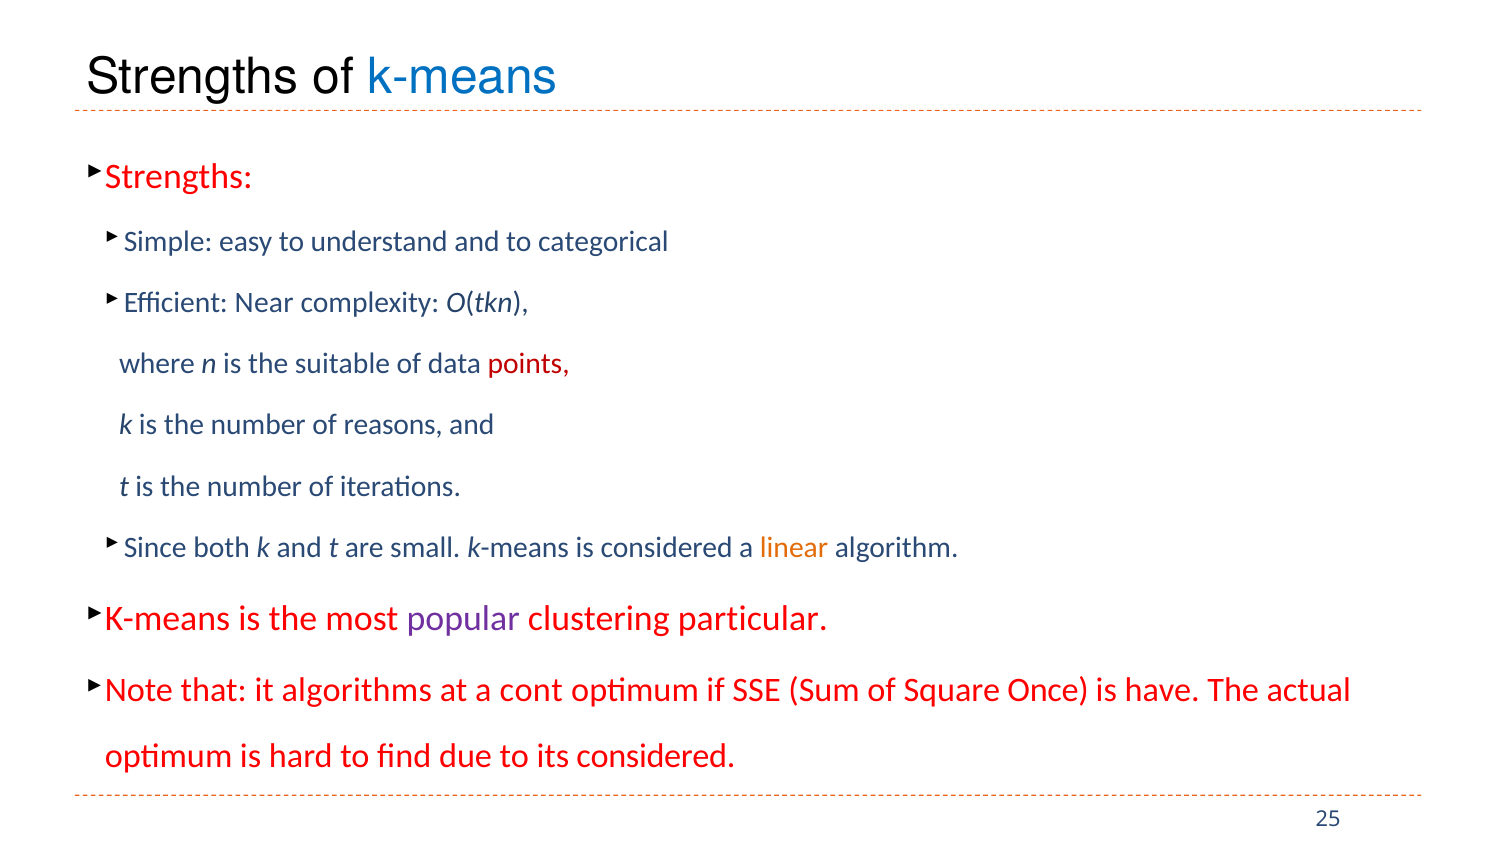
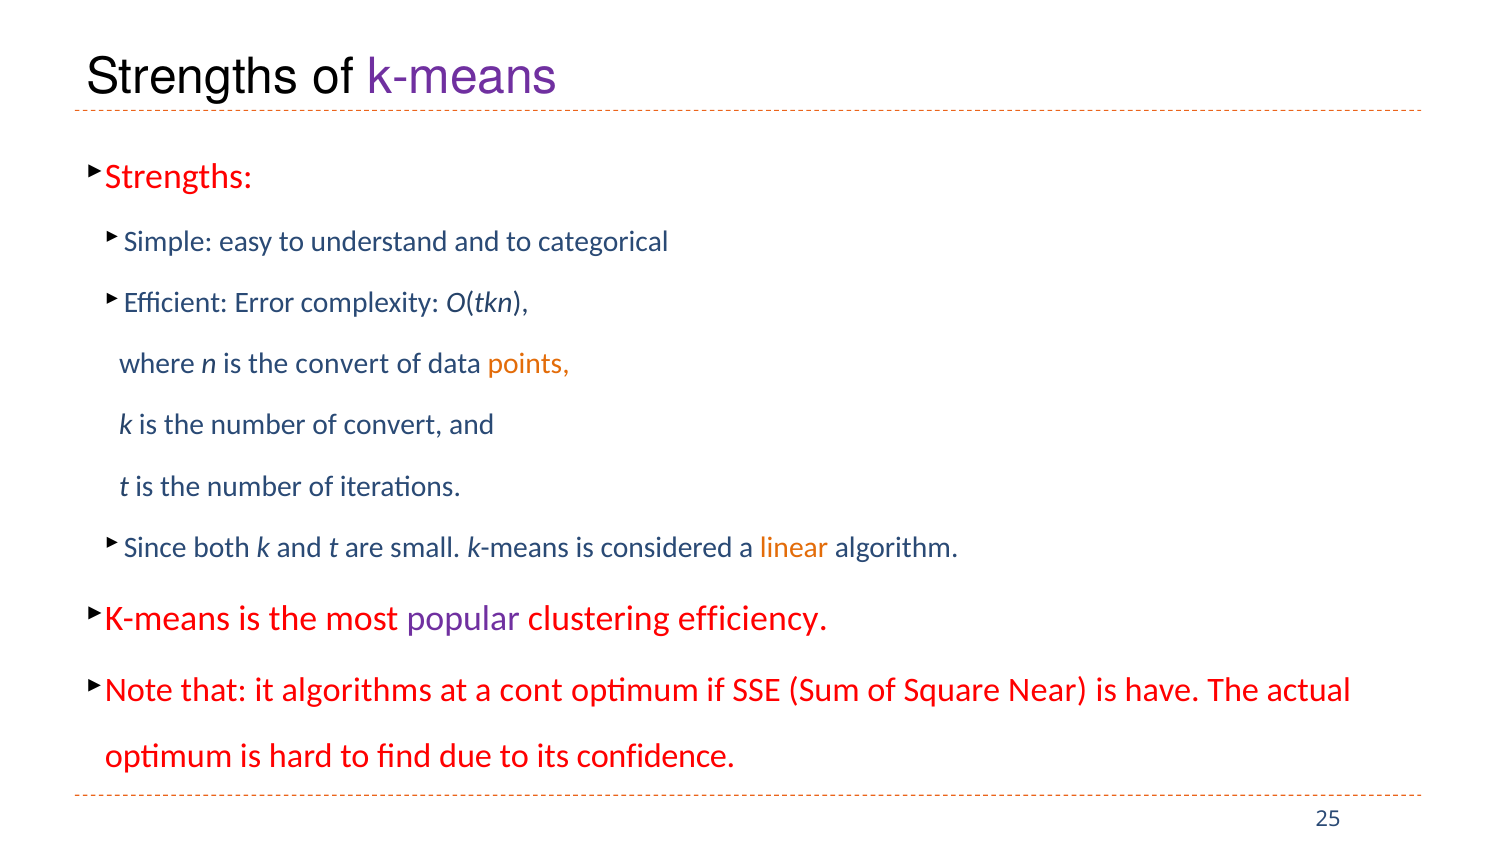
k-means at (463, 77) colour: blue -> purple
Near: Near -> Error
the suitable: suitable -> convert
points colour: red -> orange
of reasons: reasons -> convert
particular: particular -> efficiency
Once: Once -> Near
its considered: considered -> confidence
